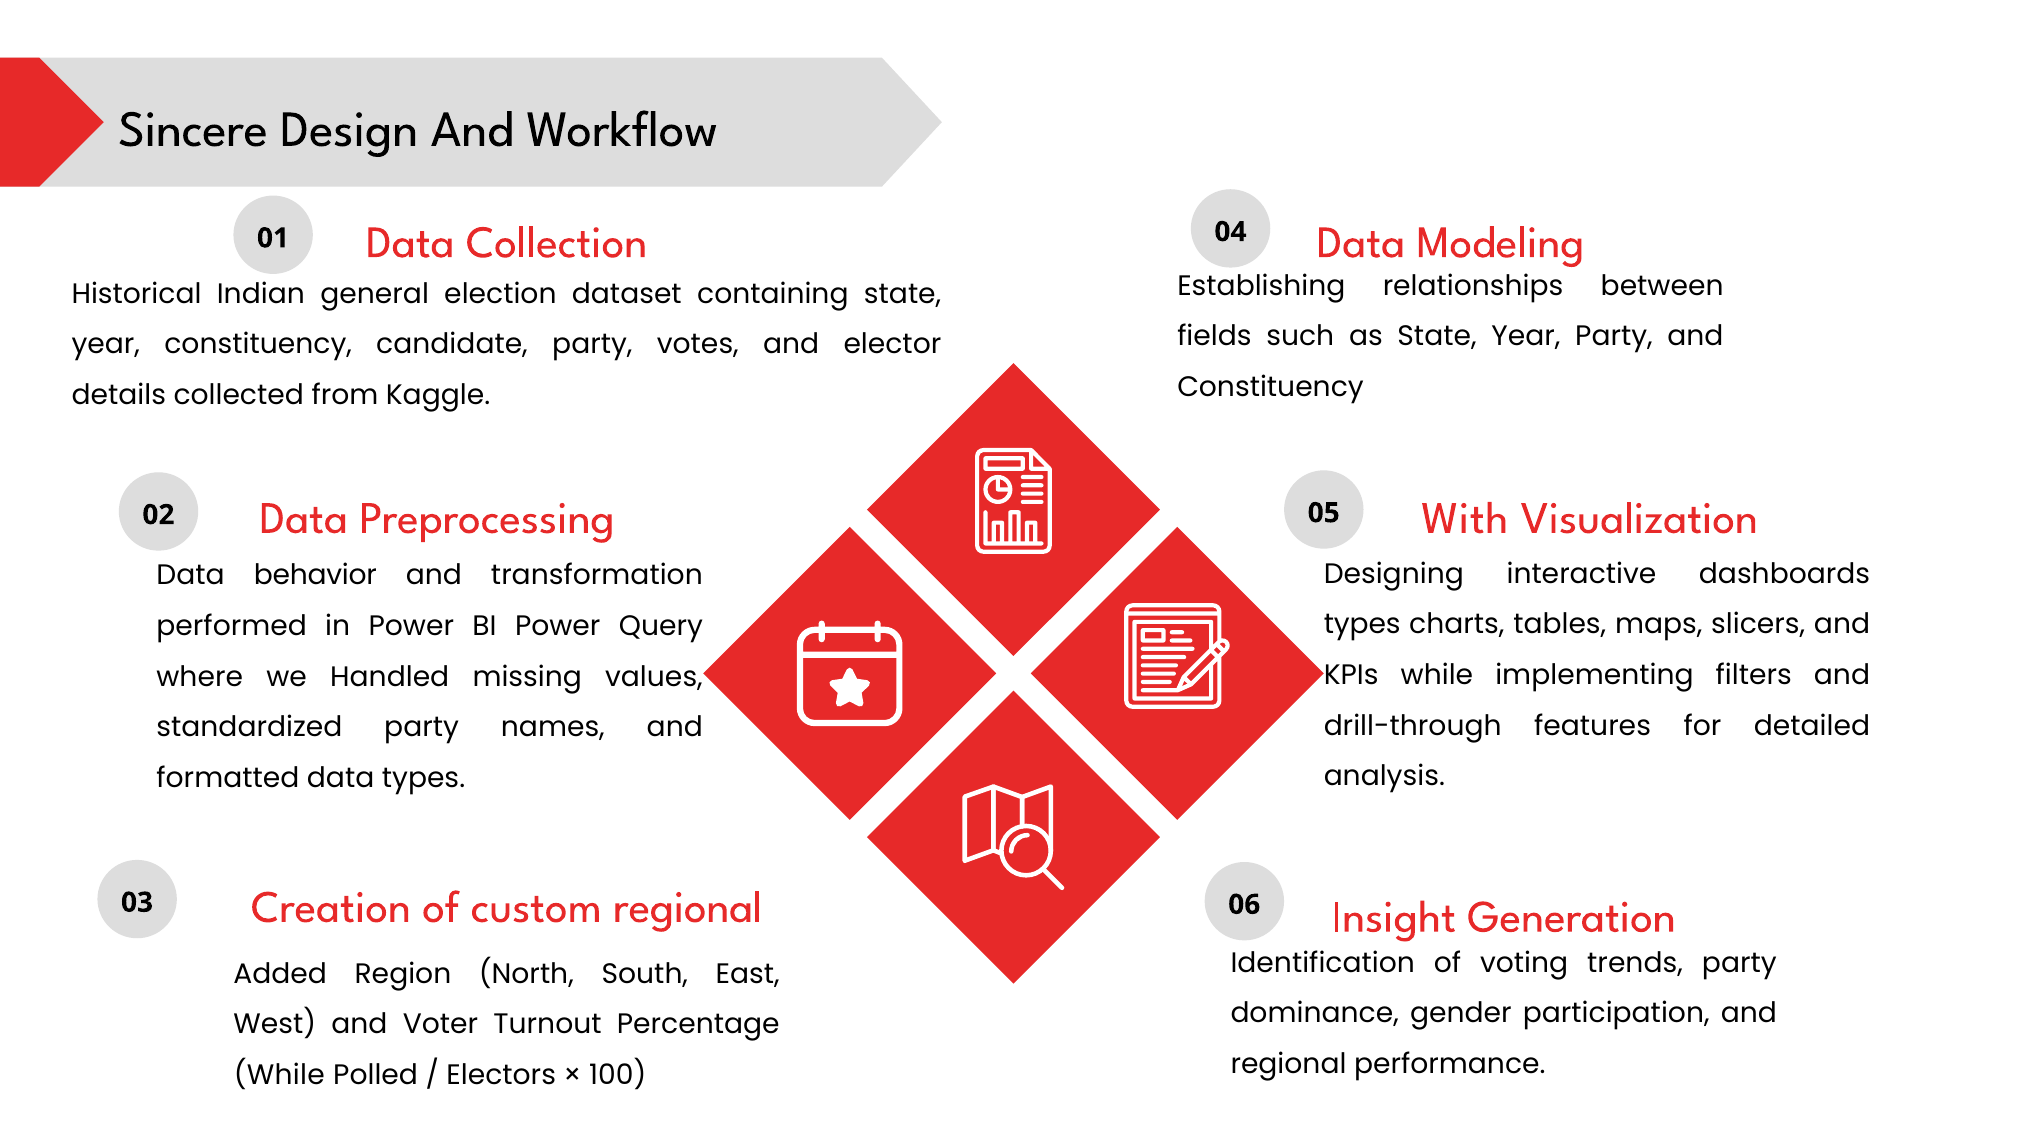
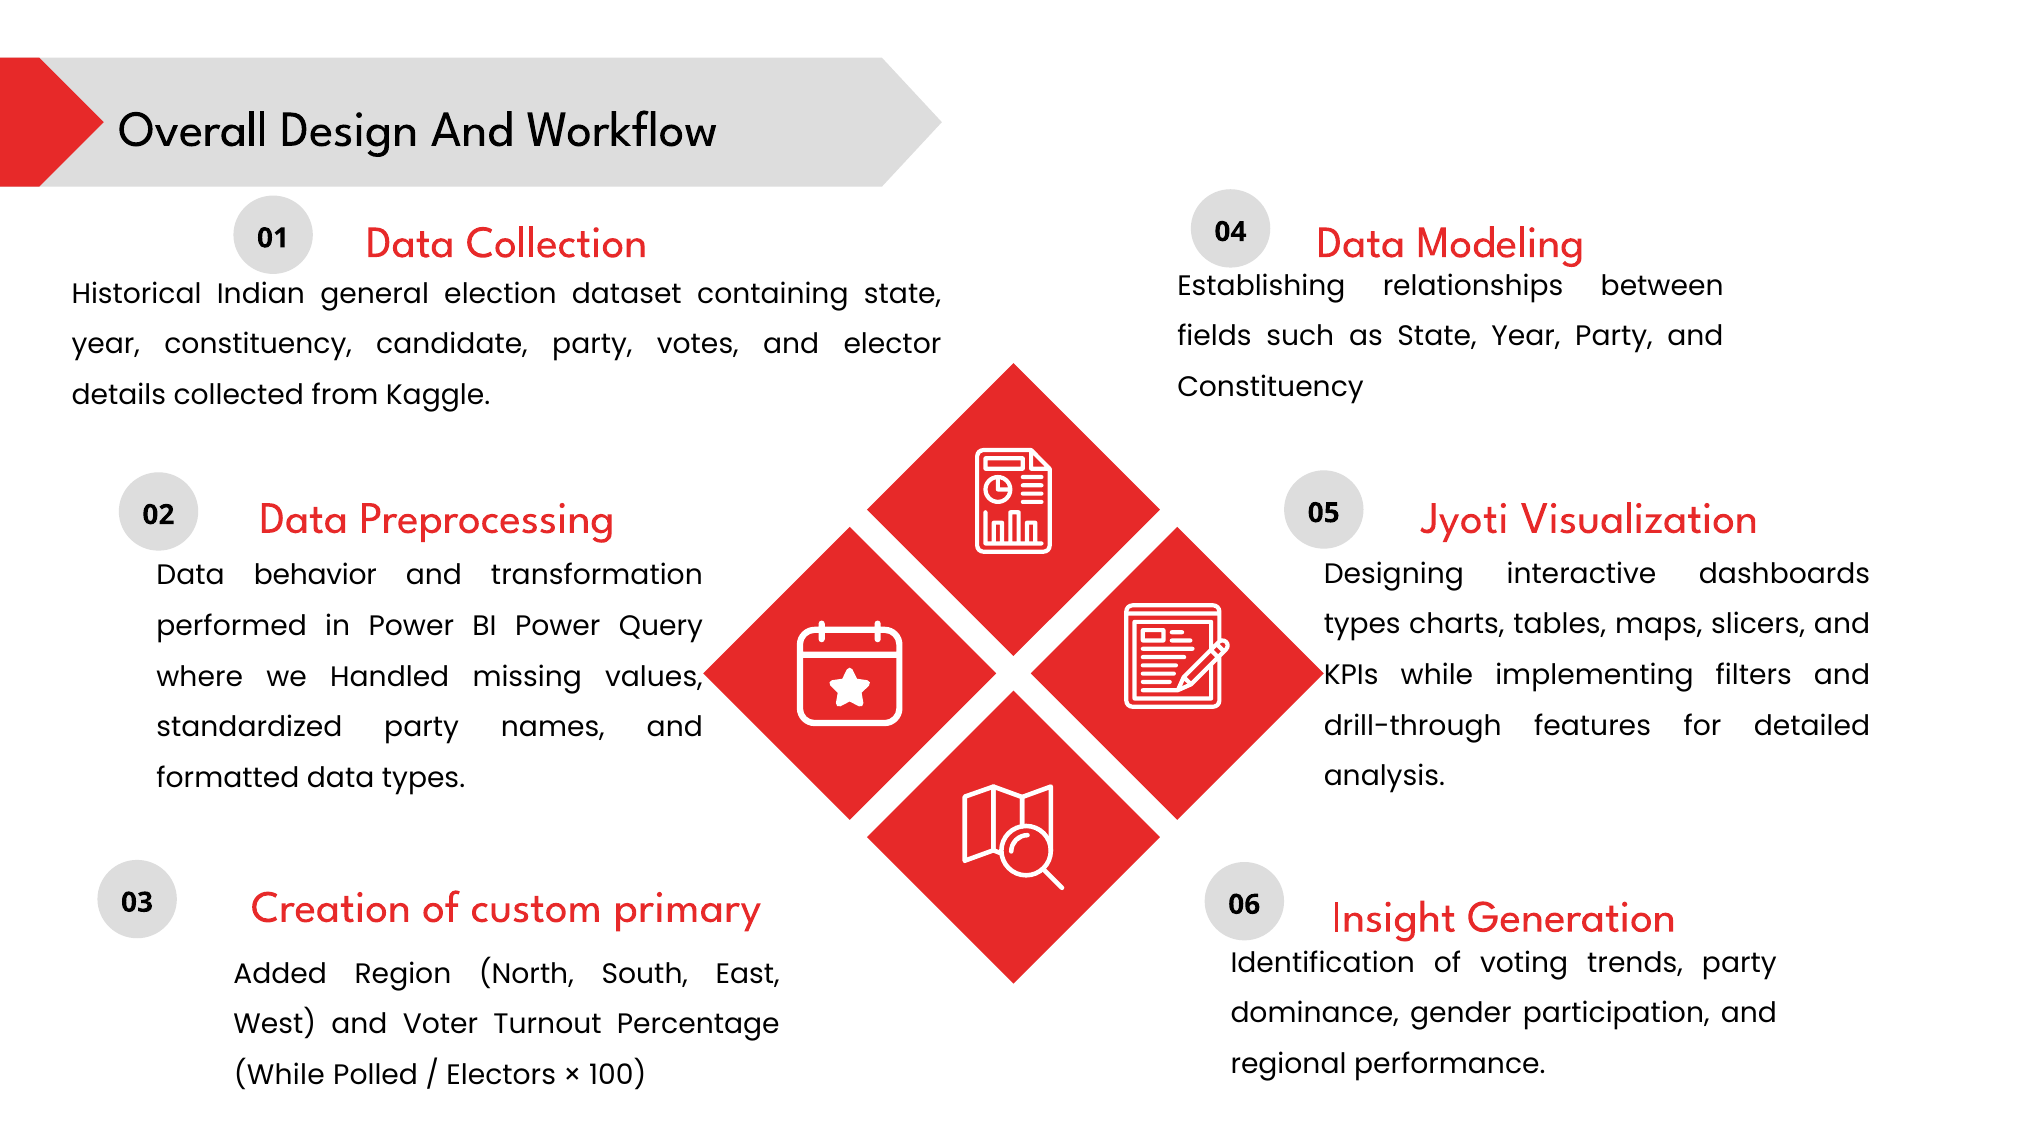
Sincere: Sincere -> Overall
With: With -> Jyoti
custom regional: regional -> primary
